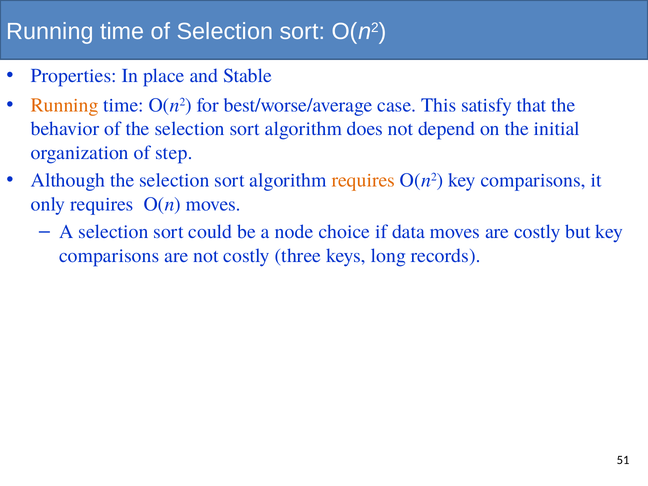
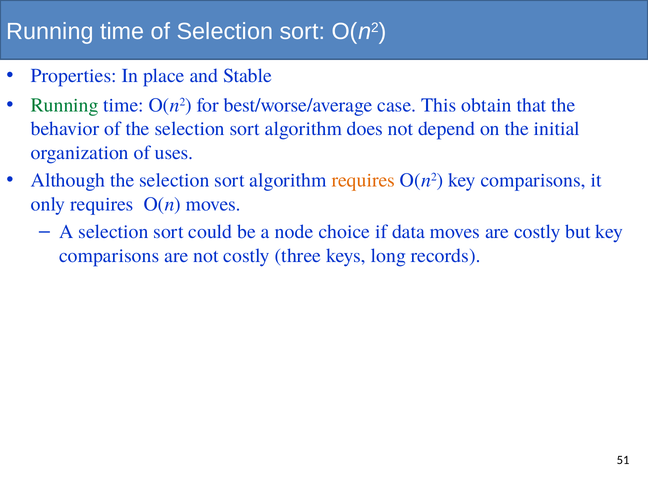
Running at (65, 105) colour: orange -> green
satisfy: satisfy -> obtain
step: step -> uses
